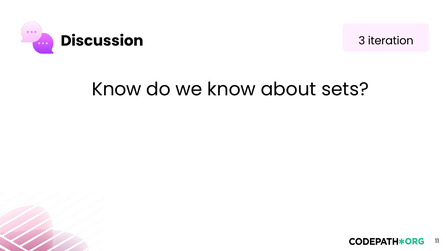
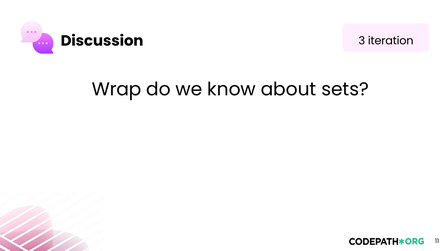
Know at (117, 89): Know -> Wrap
